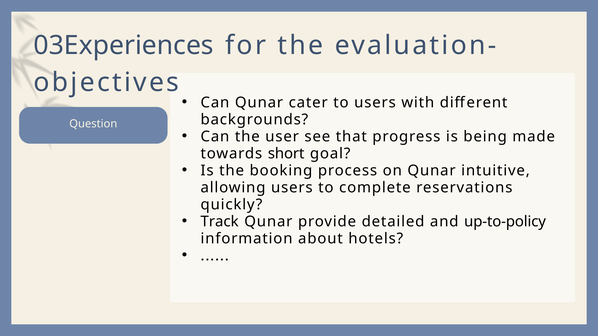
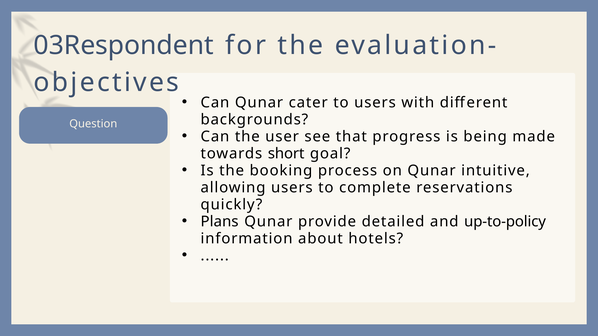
03Experiences: 03Experiences -> 03Respondent
Track: Track -> Plans
